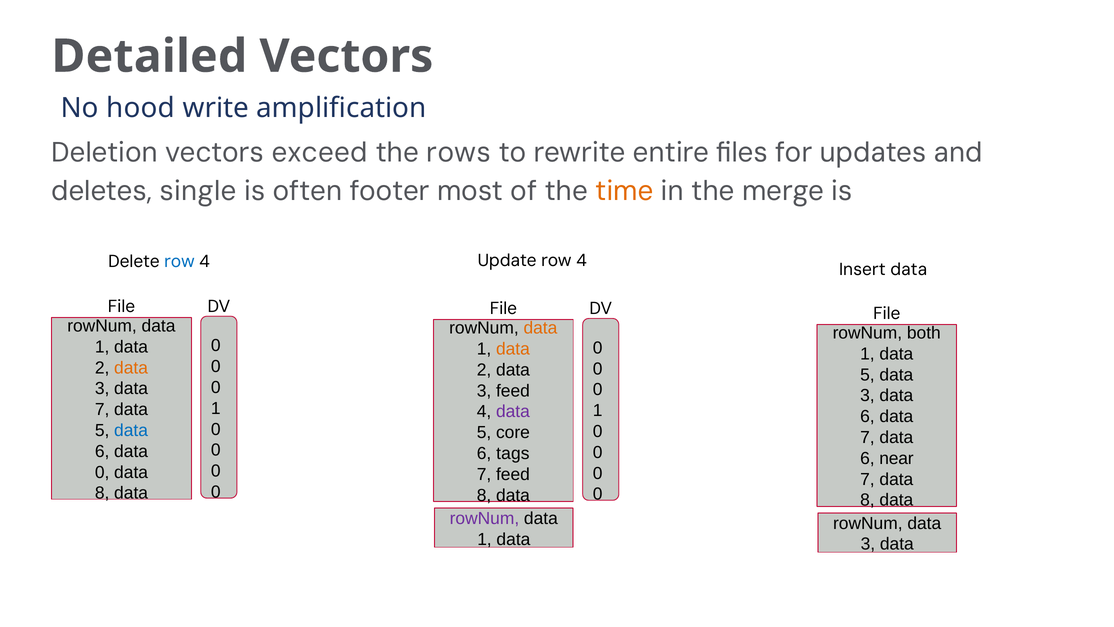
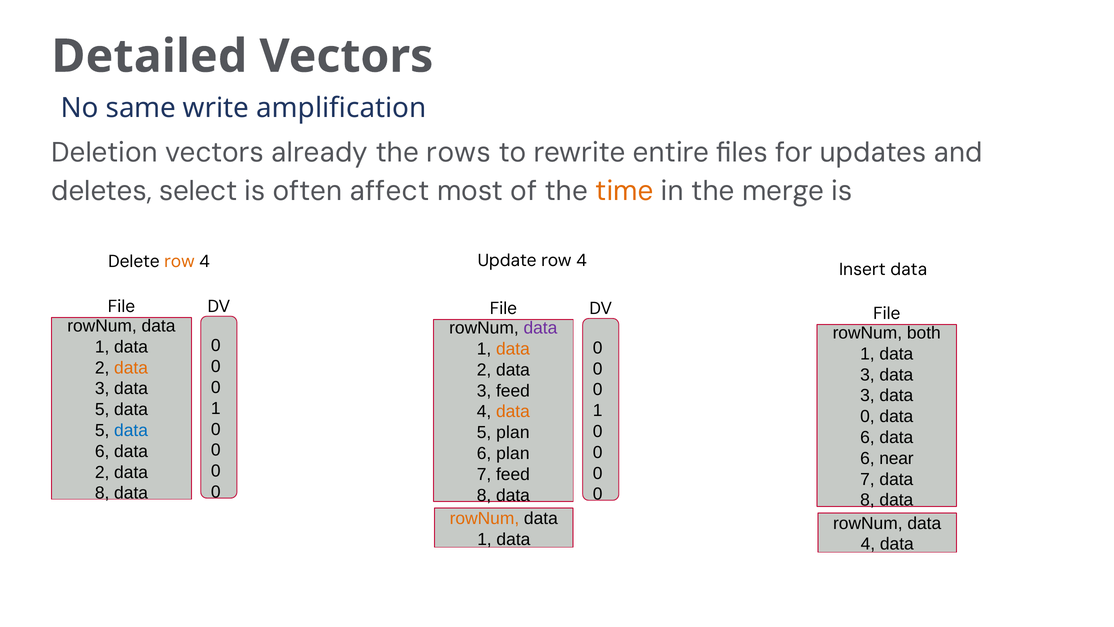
hood: hood -> same
exceed: exceed -> already
single: single -> select
footer: footer -> affect
row at (179, 261) colour: blue -> orange
data at (540, 328) colour: orange -> purple
5 at (867, 375): 5 -> 3
7 at (102, 409): 7 -> 5
data at (513, 411) colour: purple -> orange
6 at (867, 416): 6 -> 0
5 core: core -> plan
7 at (867, 437): 7 -> 6
6 tags: tags -> plan
0 at (102, 472): 0 -> 2
rowNum at (484, 518) colour: purple -> orange
3 at (868, 544): 3 -> 4
